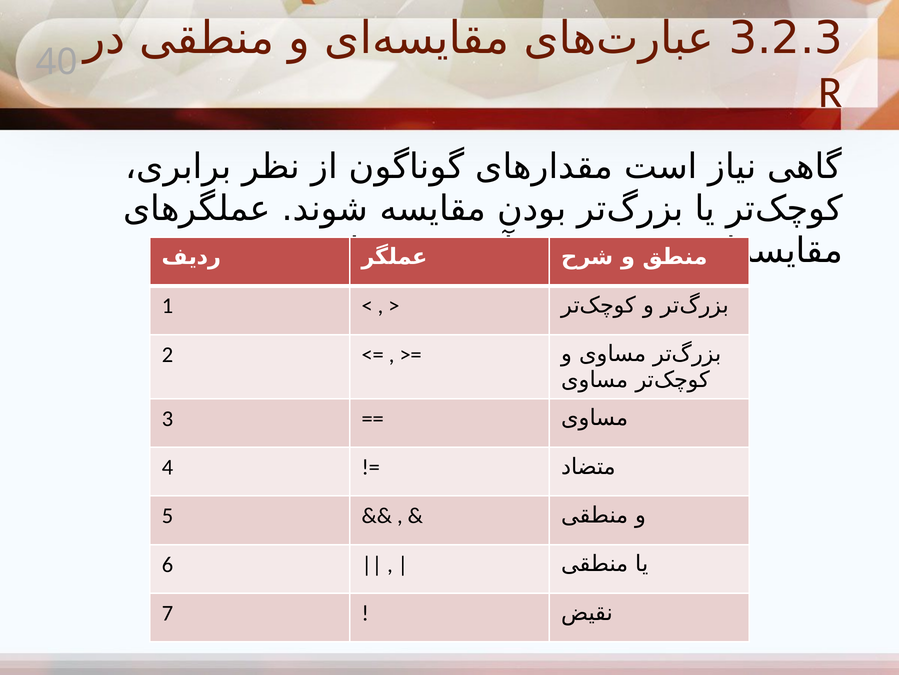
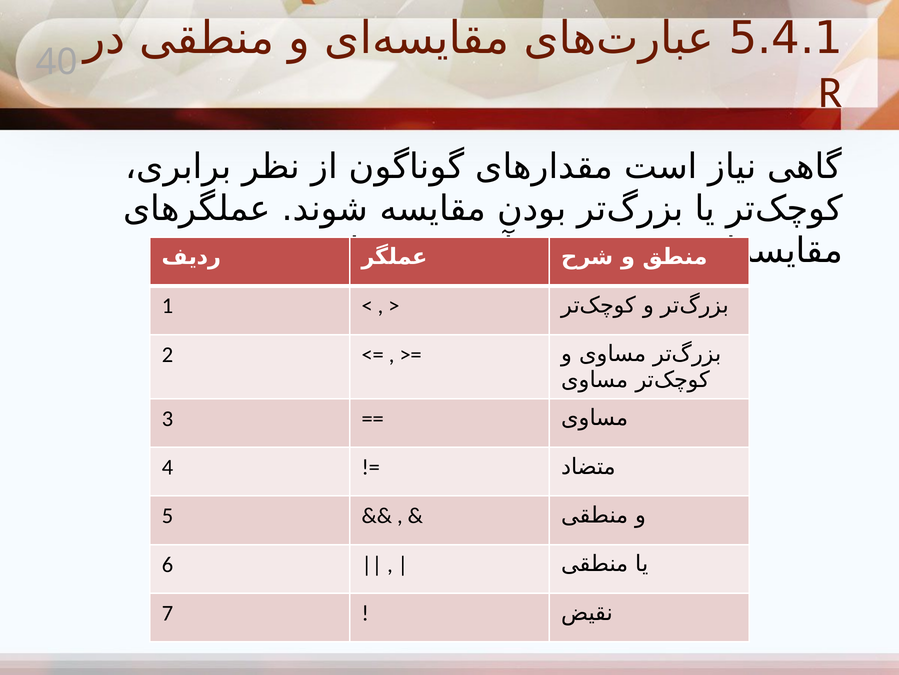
3.2.3: 3.2.3 -> 5.4.1
